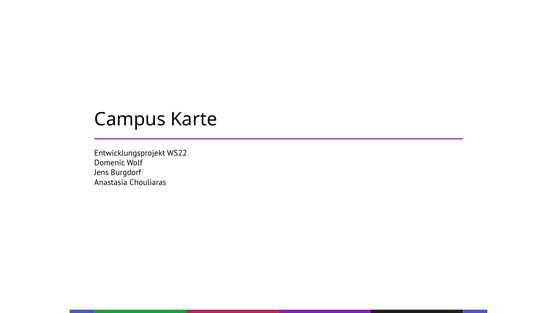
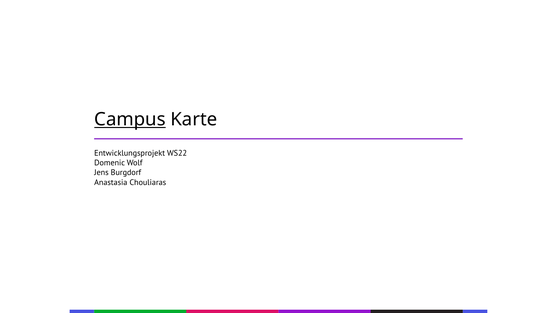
Campus underline: none -> present
